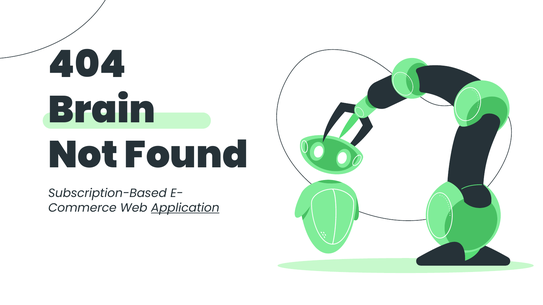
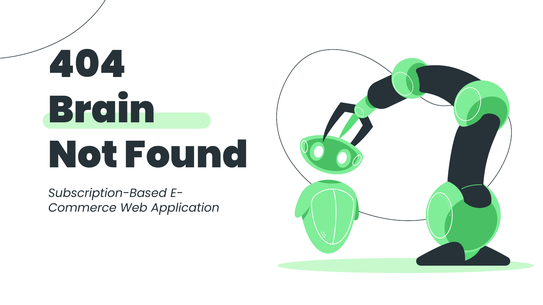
Application underline: present -> none
